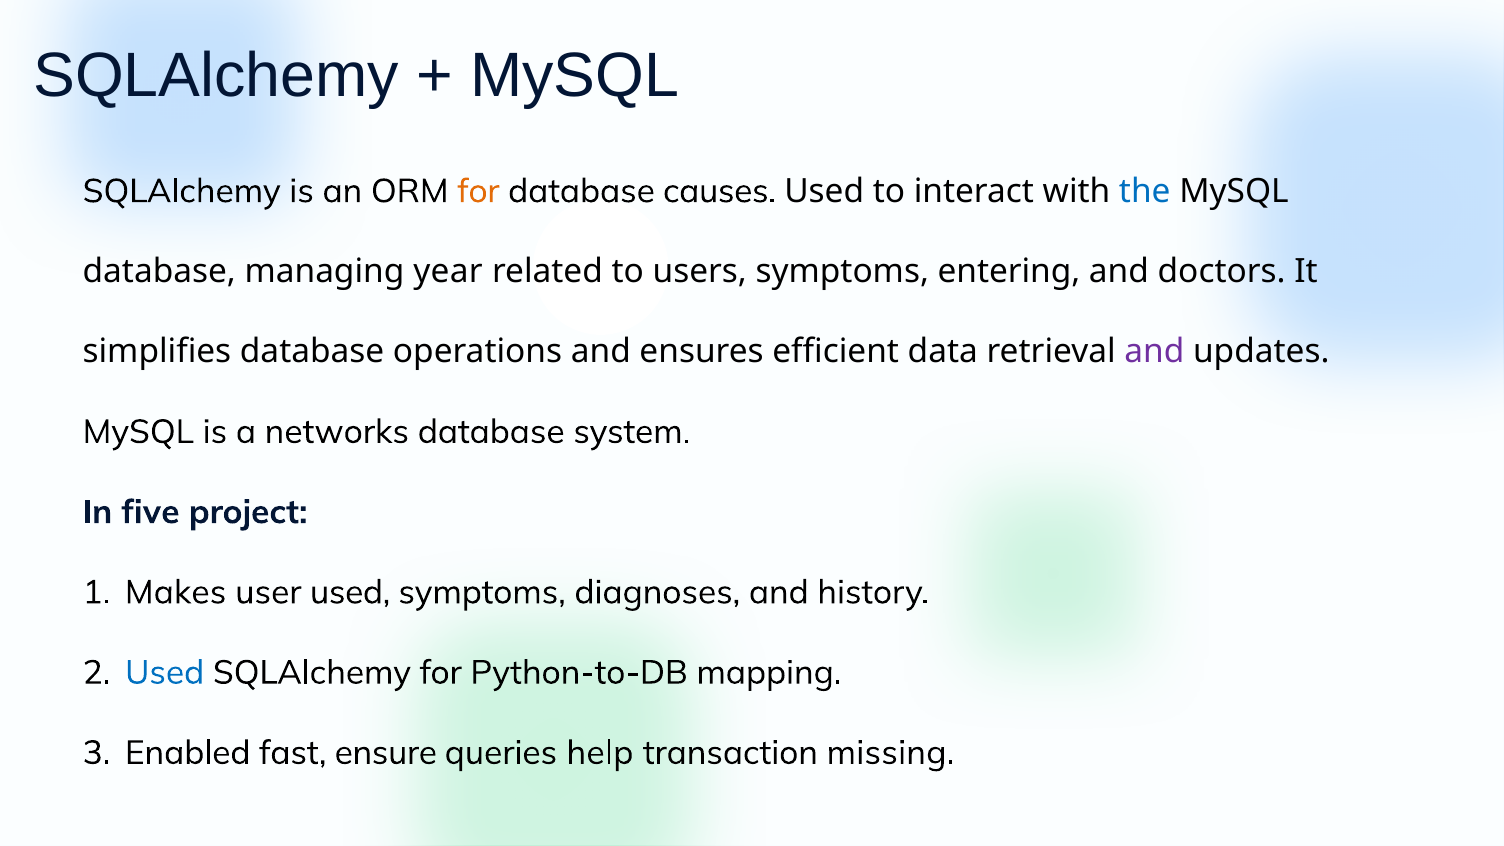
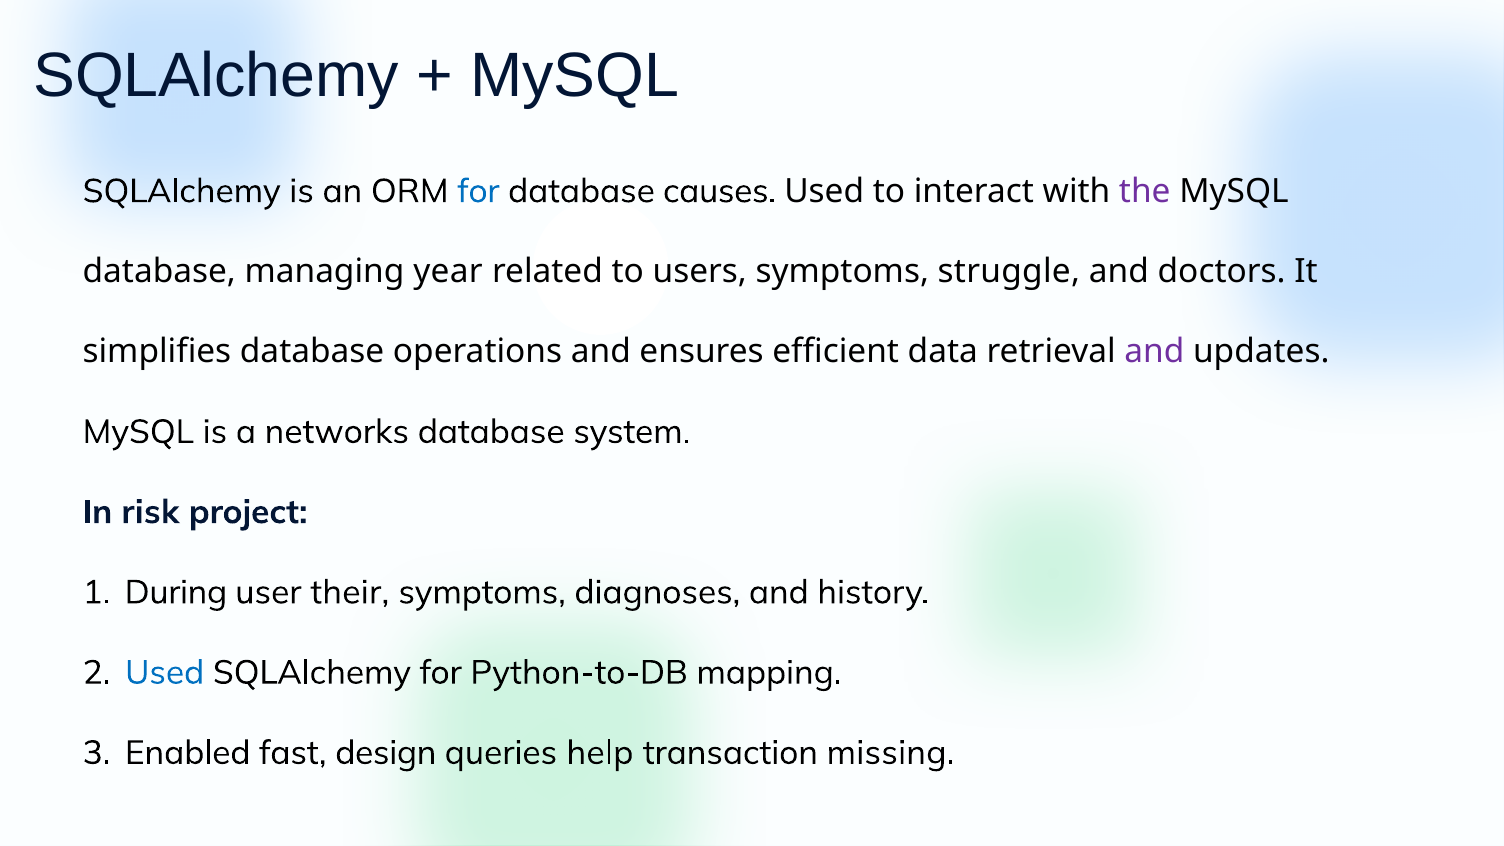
for at (478, 191) colour: orange -> blue
the colour: blue -> purple
entering: entering -> struggle
five: five -> risk
Makes: Makes -> During
user used: used -> their
ensure: ensure -> design
